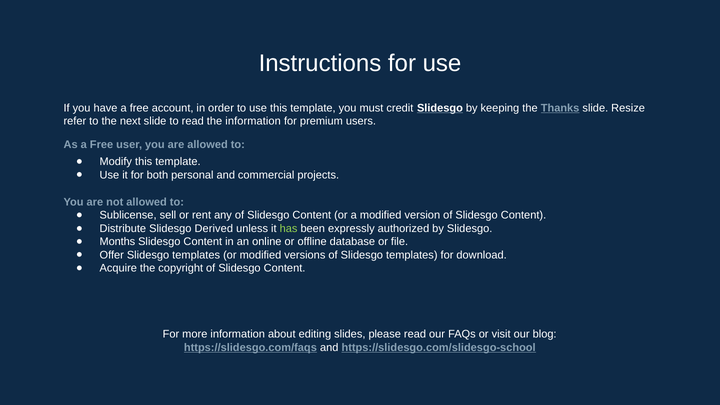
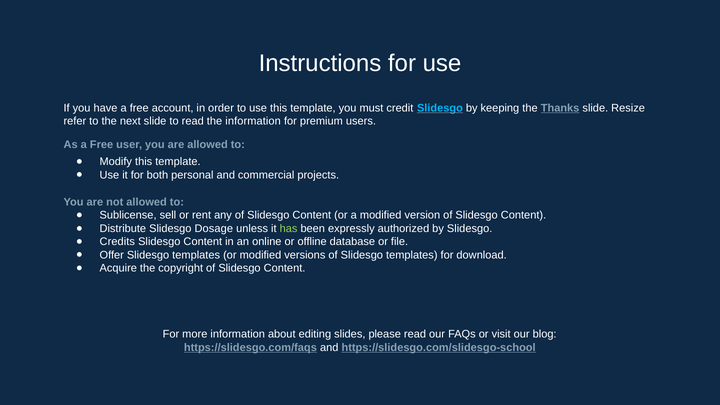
Slidesgo at (440, 108) colour: white -> light blue
Derived: Derived -> Dosage
Months: Months -> Credits
